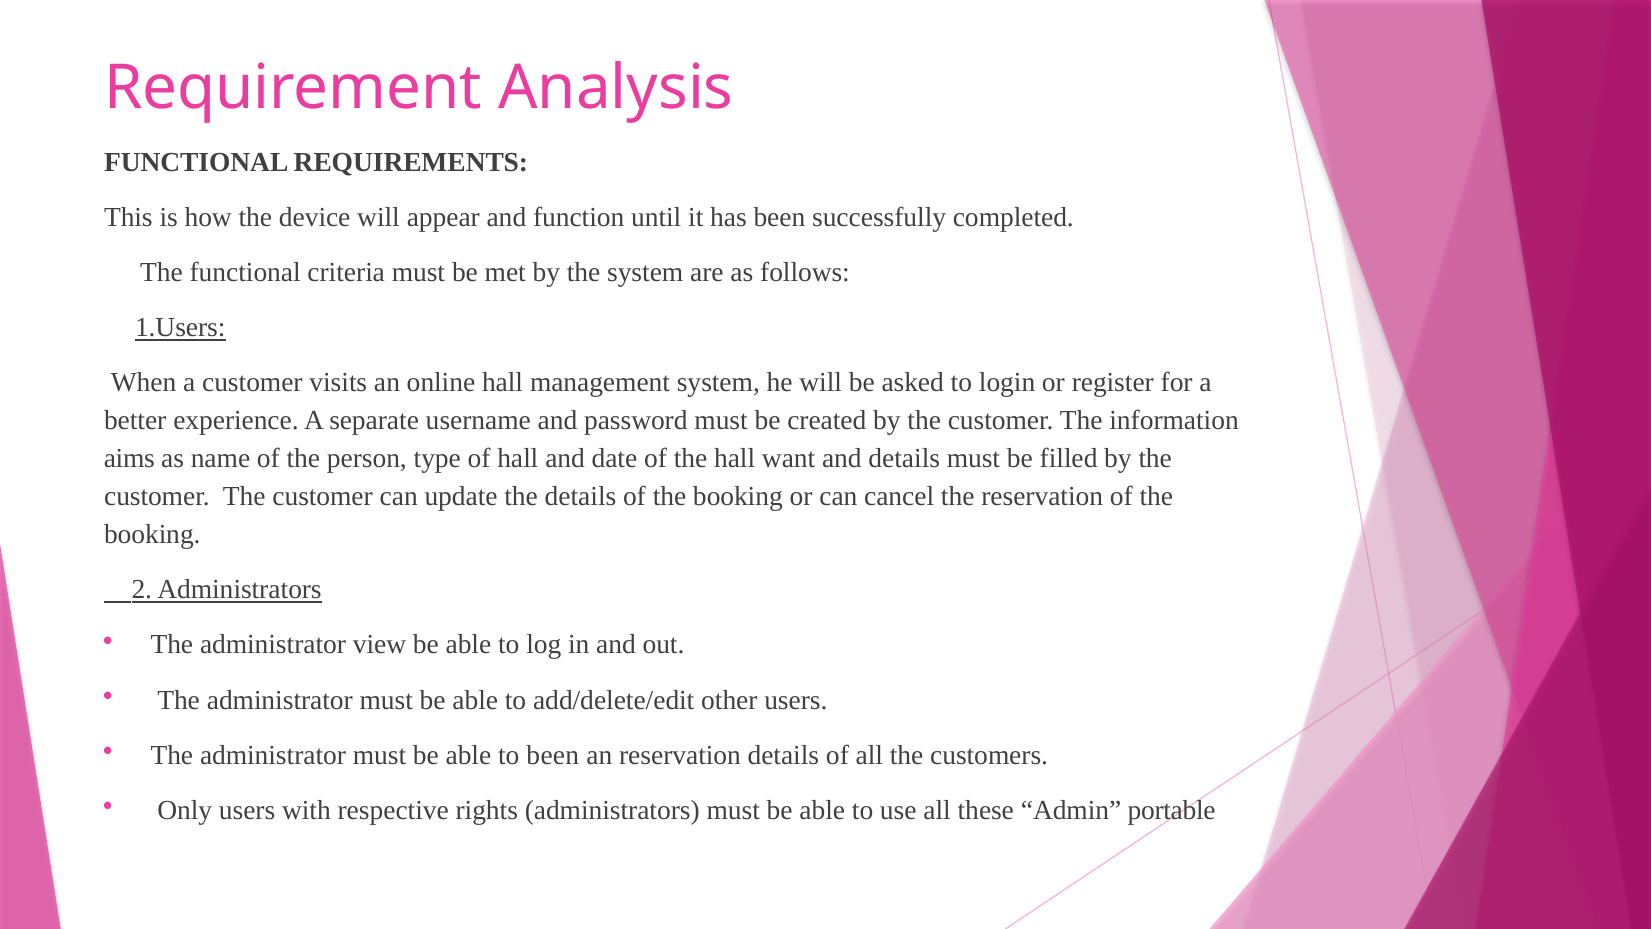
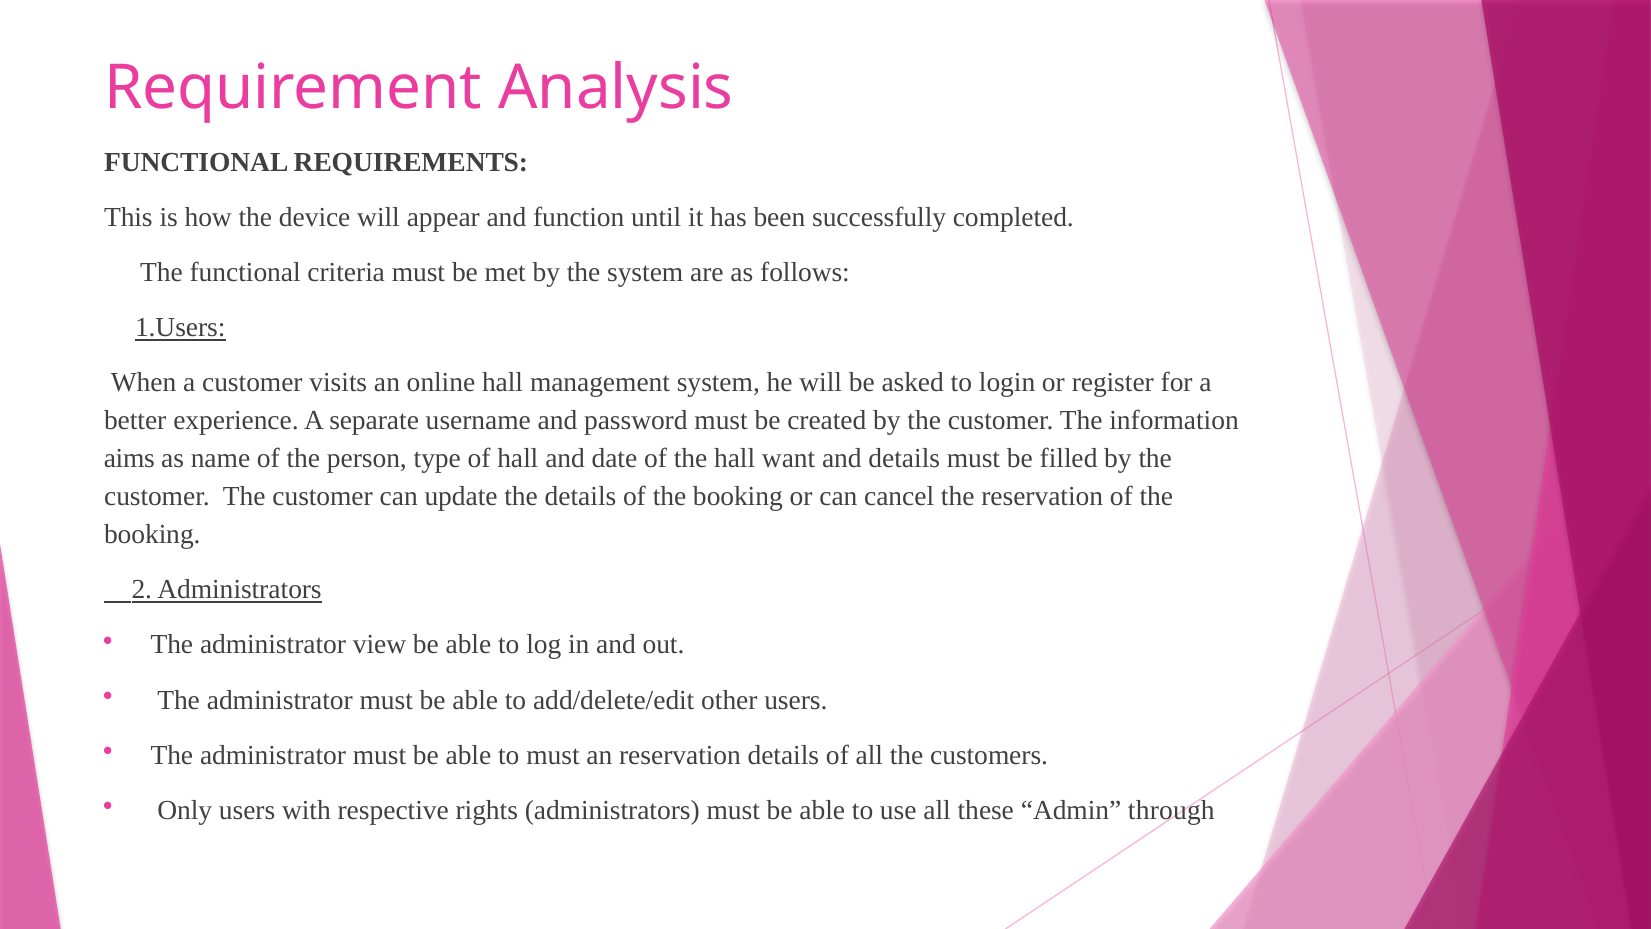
to been: been -> must
portable: portable -> through
